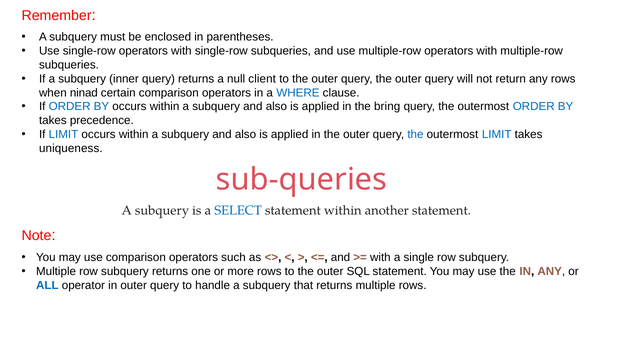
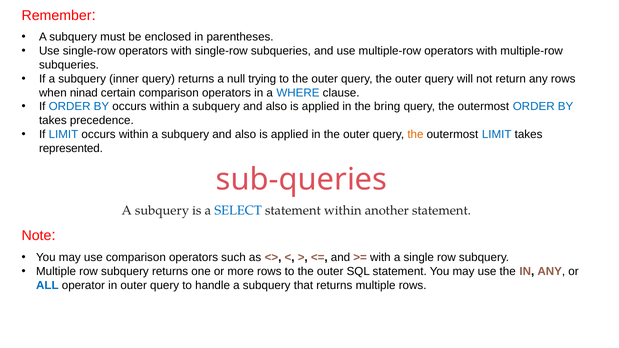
client: client -> trying
the at (415, 135) colour: blue -> orange
uniqueness: uniqueness -> represented
